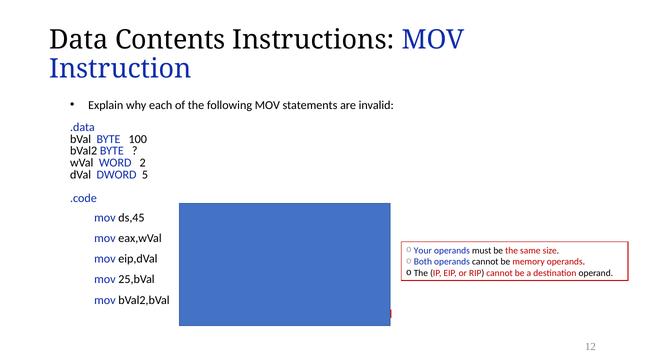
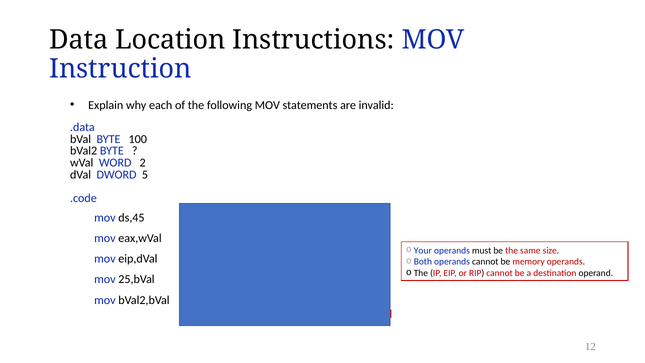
Contents: Contents -> Location
